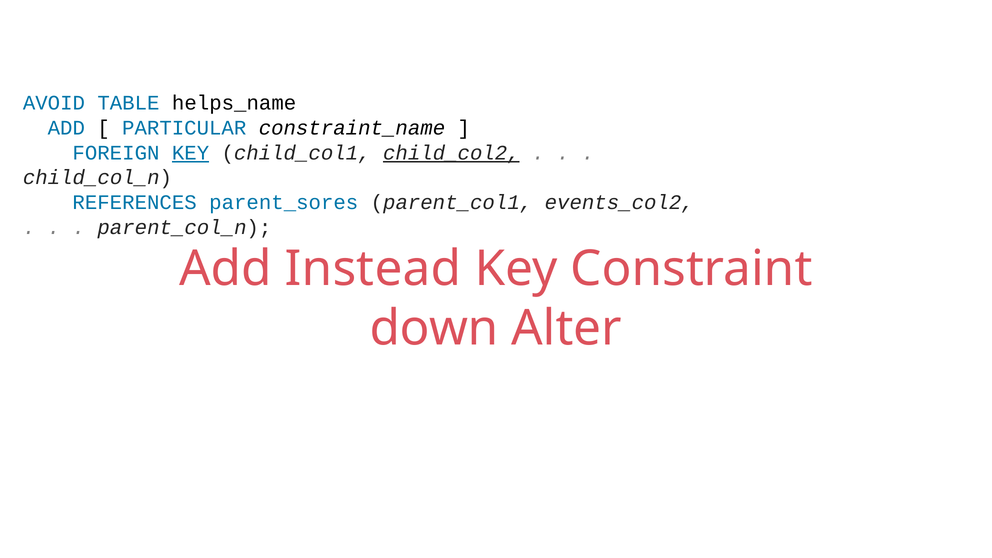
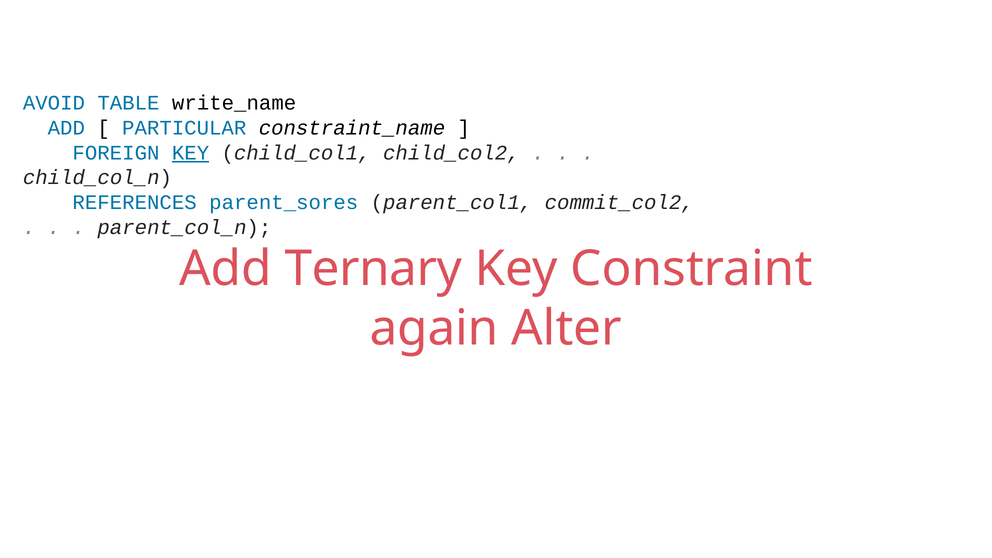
helps_name: helps_name -> write_name
child_col2 underline: present -> none
events_col2: events_col2 -> commit_col2
Instead: Instead -> Ternary
down: down -> again
